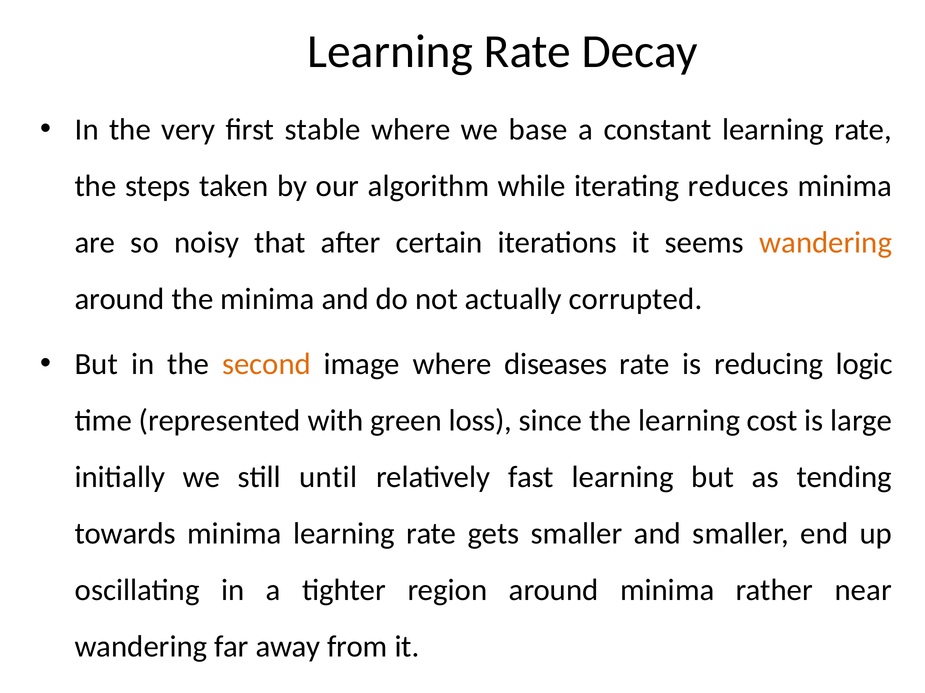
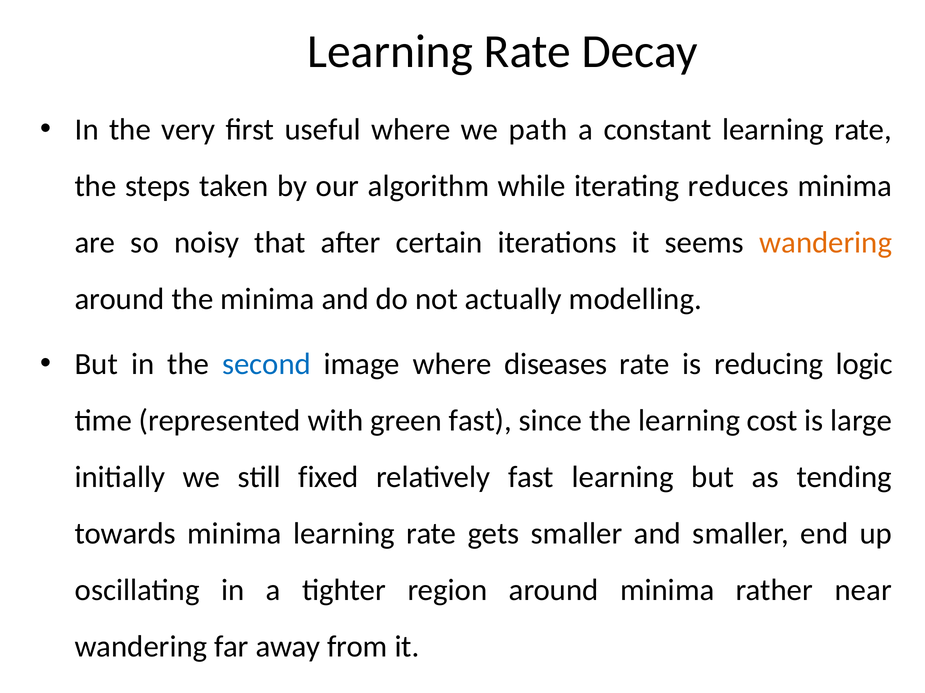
stable: stable -> useful
base: base -> path
corrupted: corrupted -> modelling
second colour: orange -> blue
green loss: loss -> fast
until: until -> fixed
